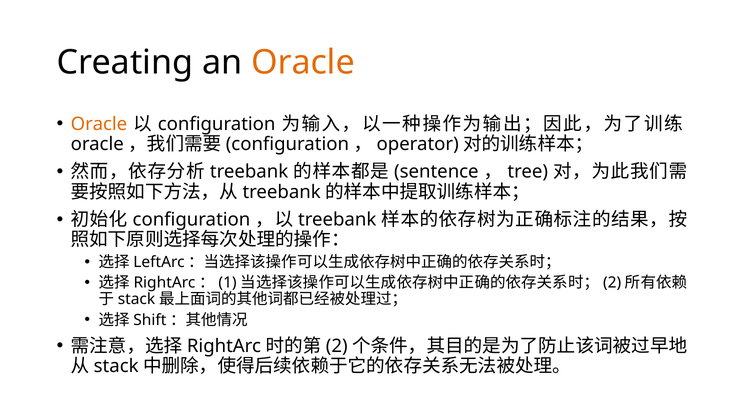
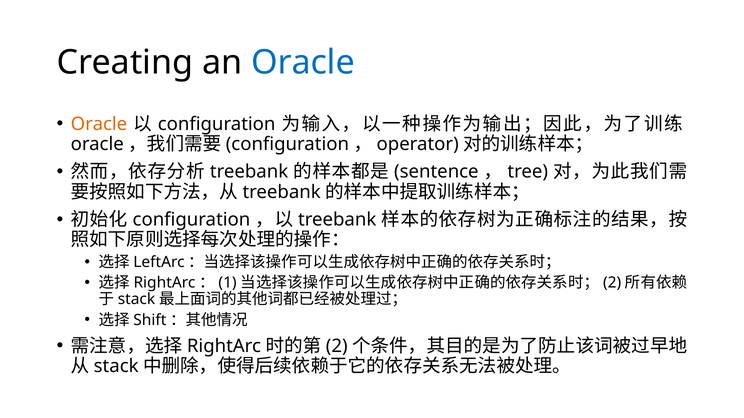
Oracle at (303, 62) colour: orange -> blue
